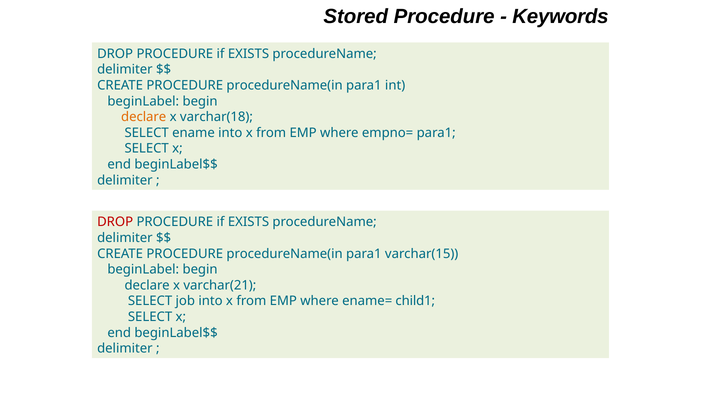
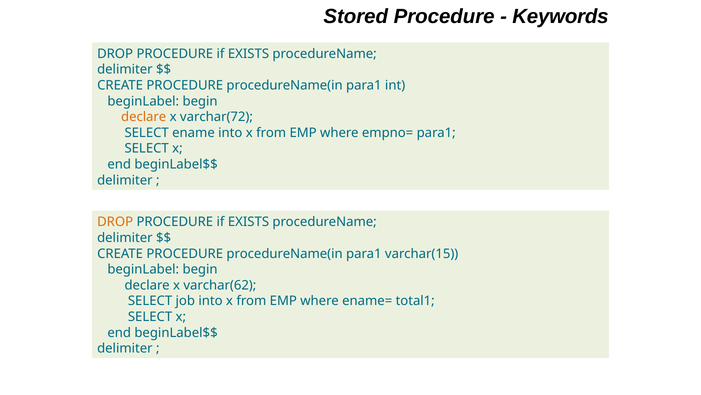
varchar(18: varchar(18 -> varchar(72
DROP at (115, 222) colour: red -> orange
varchar(21: varchar(21 -> varchar(62
child1: child1 -> total1
